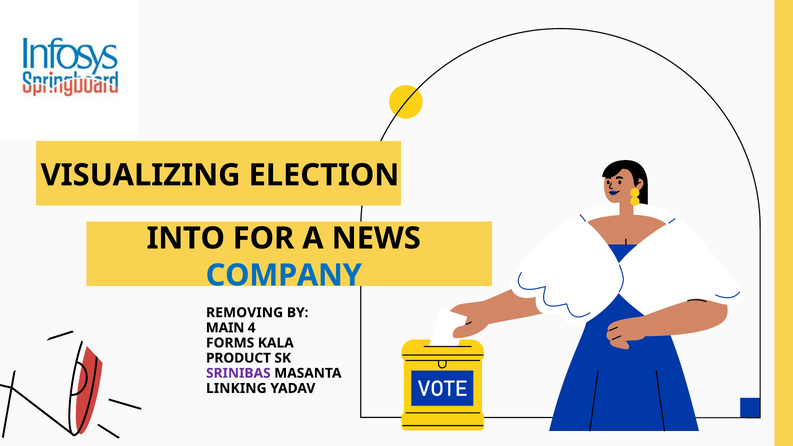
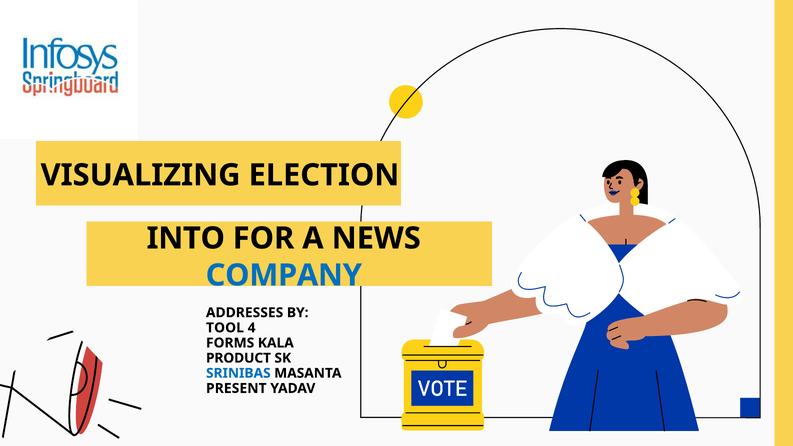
REMOVING: REMOVING -> ADDRESSES
MAIN: MAIN -> TOOL
SRINIBAS colour: purple -> blue
LINKING: LINKING -> PRESENT
